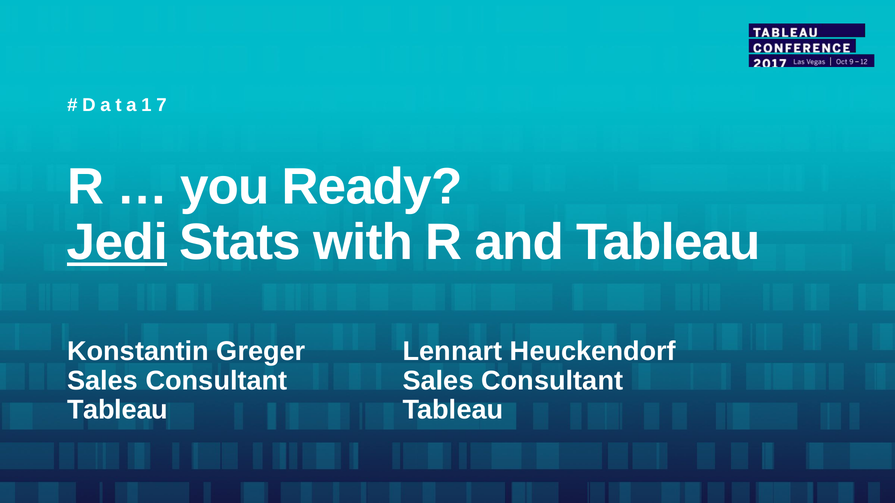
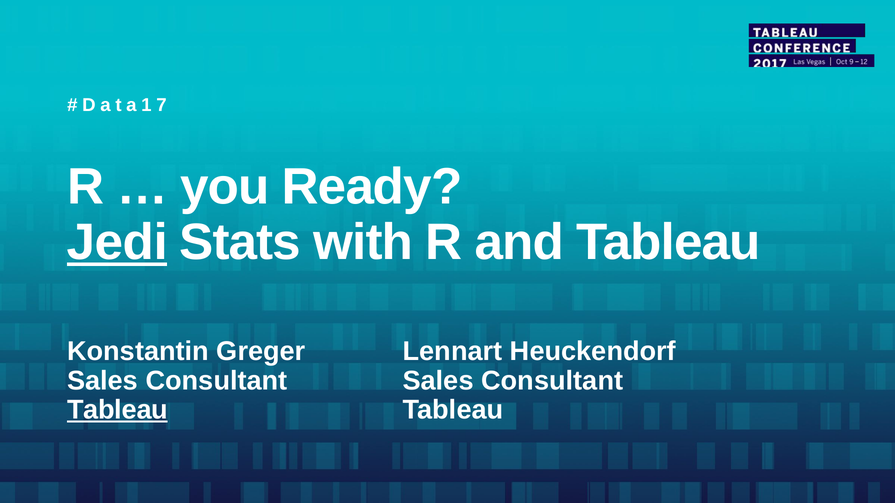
Tableau at (117, 410) underline: none -> present
